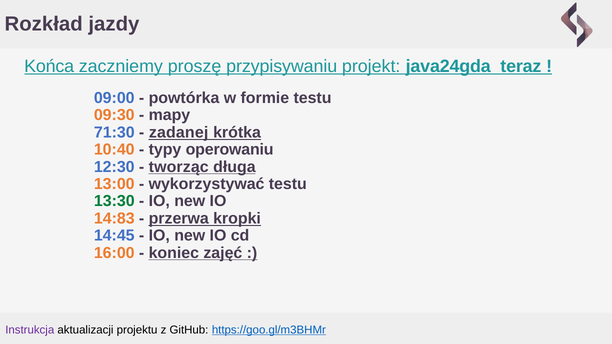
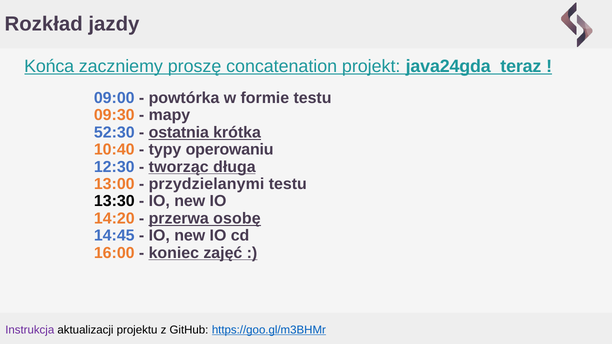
przypisywaniu: przypisywaniu -> concatenation
71:30: 71:30 -> 52:30
zadanej: zadanej -> ostatnia
wykorzystywać: wykorzystywać -> przydzielanymi
13:30 colour: green -> black
14:83: 14:83 -> 14:20
kropki: kropki -> osobę
